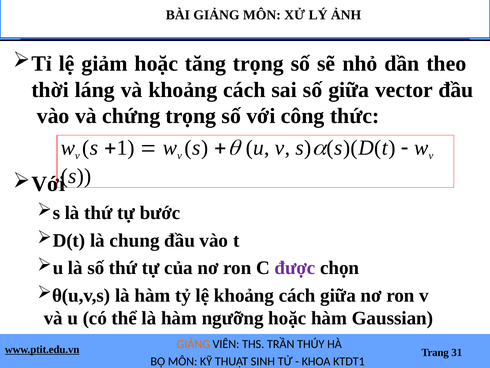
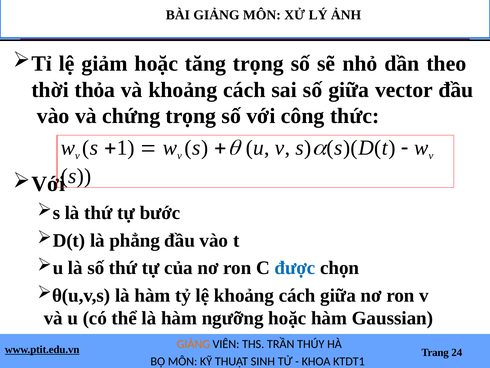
láng: láng -> thỏa
chung: chung -> phẳng
được colour: purple -> blue
31: 31 -> 24
